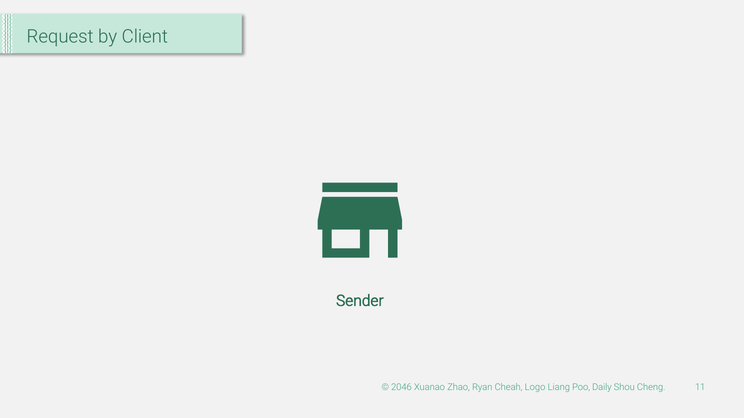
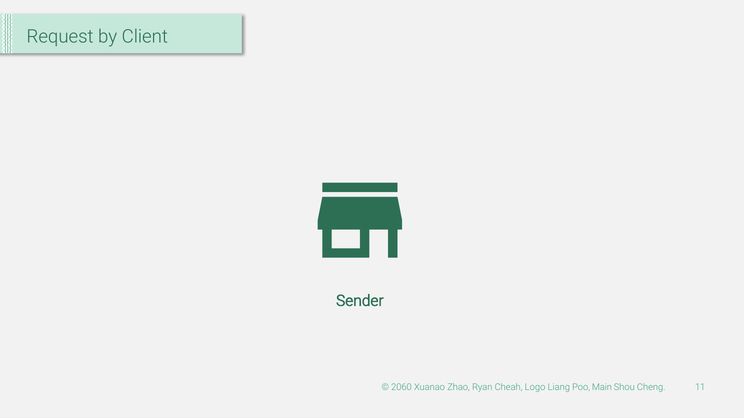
2046: 2046 -> 2060
Daily: Daily -> Main
